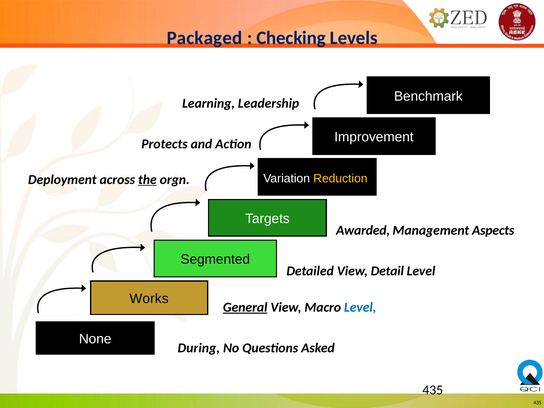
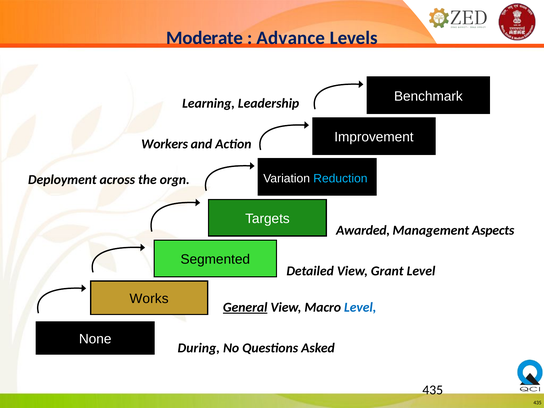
Packaged: Packaged -> Moderate
Checking: Checking -> Advance
Protects: Protects -> Workers
Reduction colour: yellow -> light blue
the underline: present -> none
Detail: Detail -> Grant
